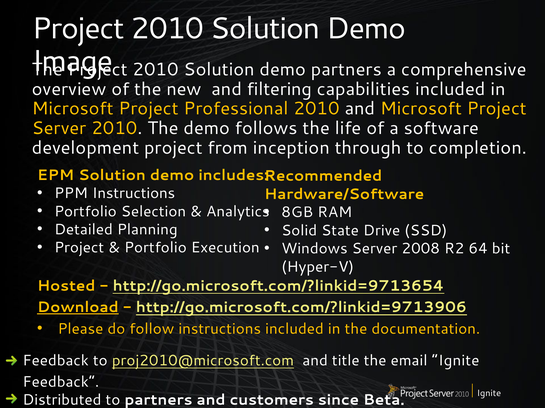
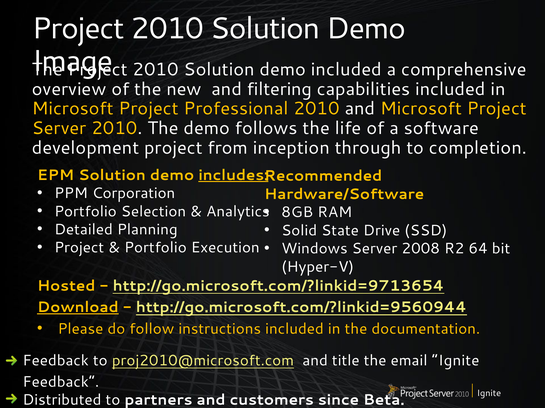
demo partners: partners -> included
includes underline: none -> present
PPM Instructions: Instructions -> Corporation
http://go.microsoft.com/?linkid=9713906: http://go.microsoft.com/?linkid=9713906 -> http://go.microsoft.com/?linkid=9560944
